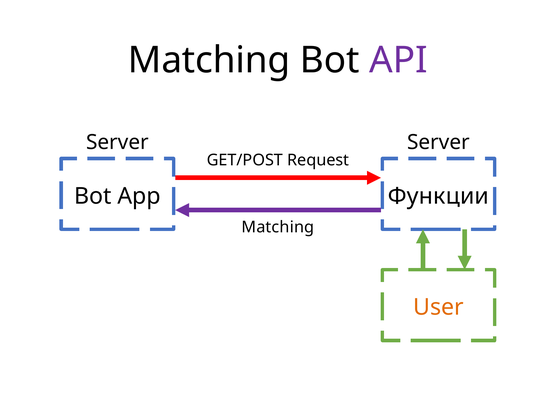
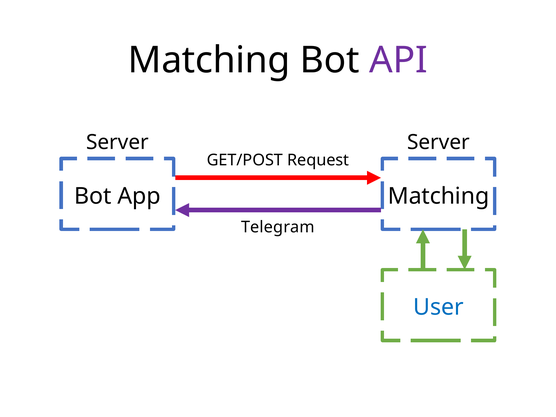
Функции at (438, 196): Функции -> Matching
Matching at (278, 227): Matching -> Telegram
User colour: orange -> blue
